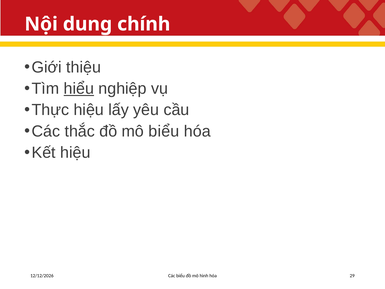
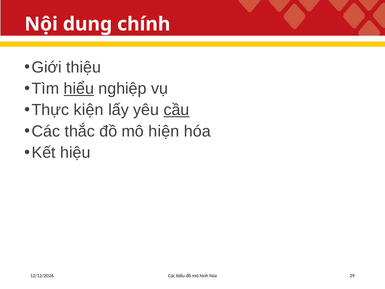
Thực hiệu: hiệu -> kiện
cầu underline: none -> present
mô biểu: biểu -> hiện
